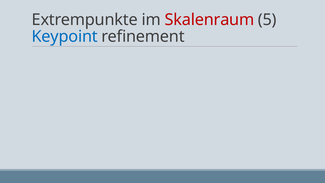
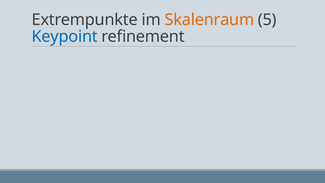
Skalenraum colour: red -> orange
